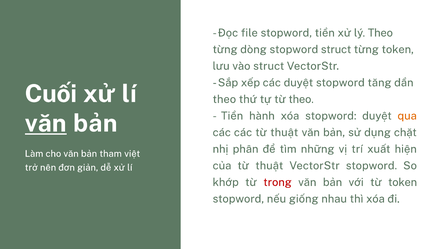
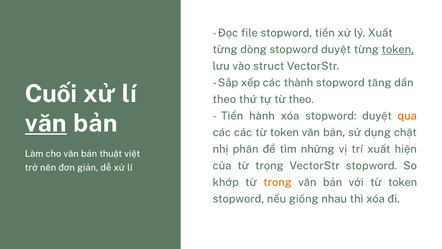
lý Theo: Theo -> Xuất
dòng stopword struct: struct -> duyệt
token at (398, 49) underline: none -> present
các duyệt: duyệt -> thành
các từ thuật: thuật -> token
tham: tham -> thuật
thuật at (269, 165): thuật -> trọng
trong colour: red -> orange
